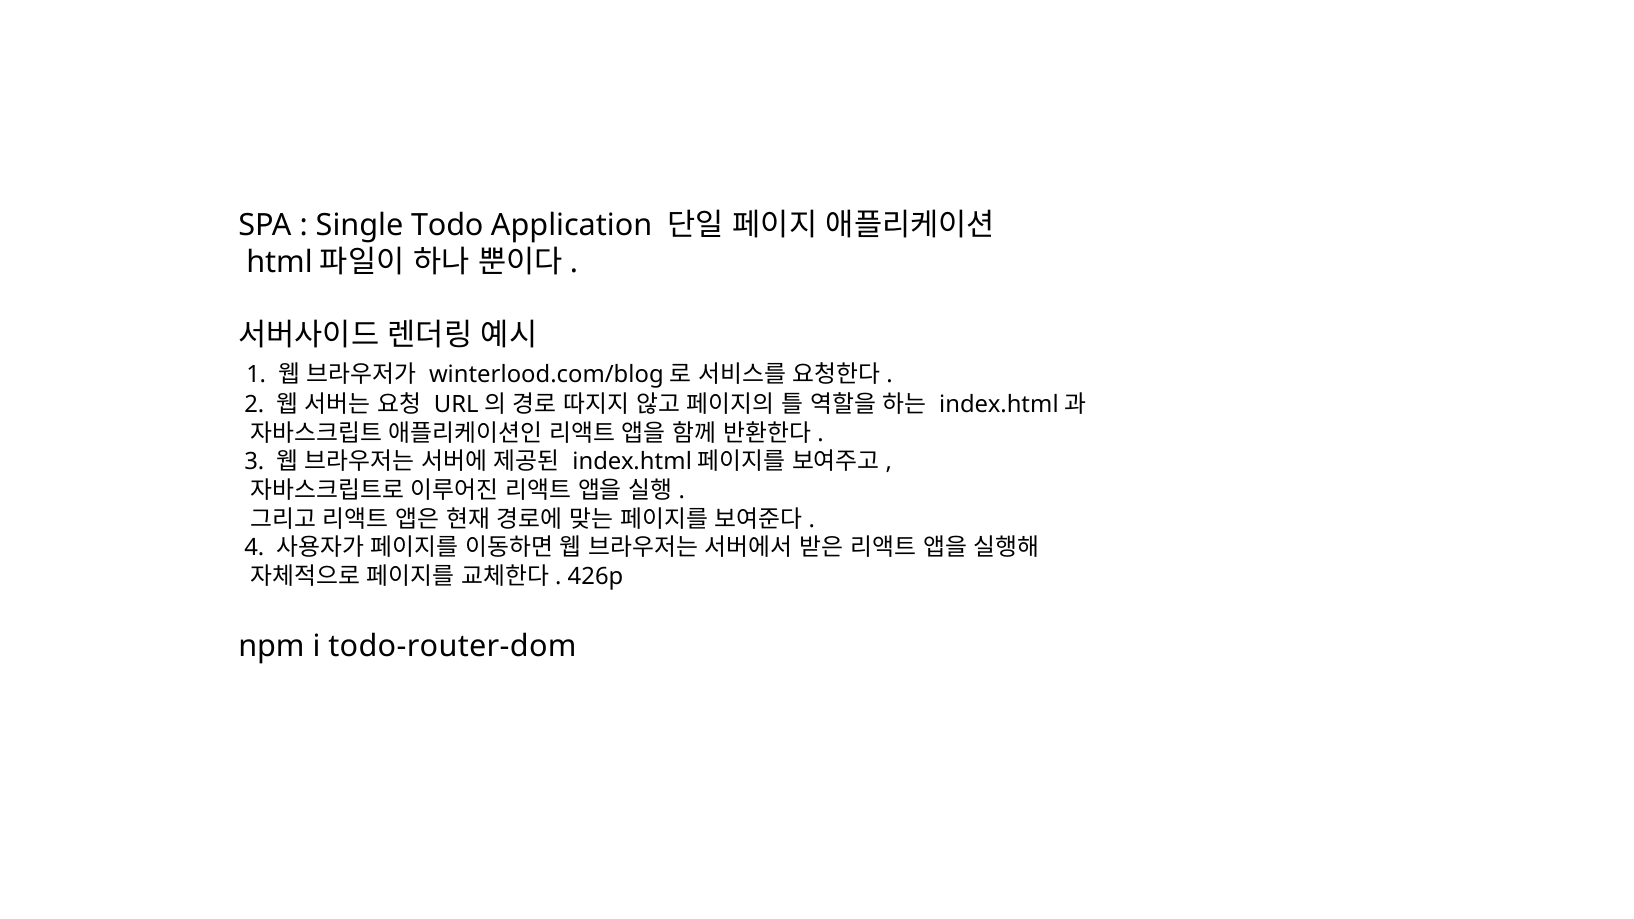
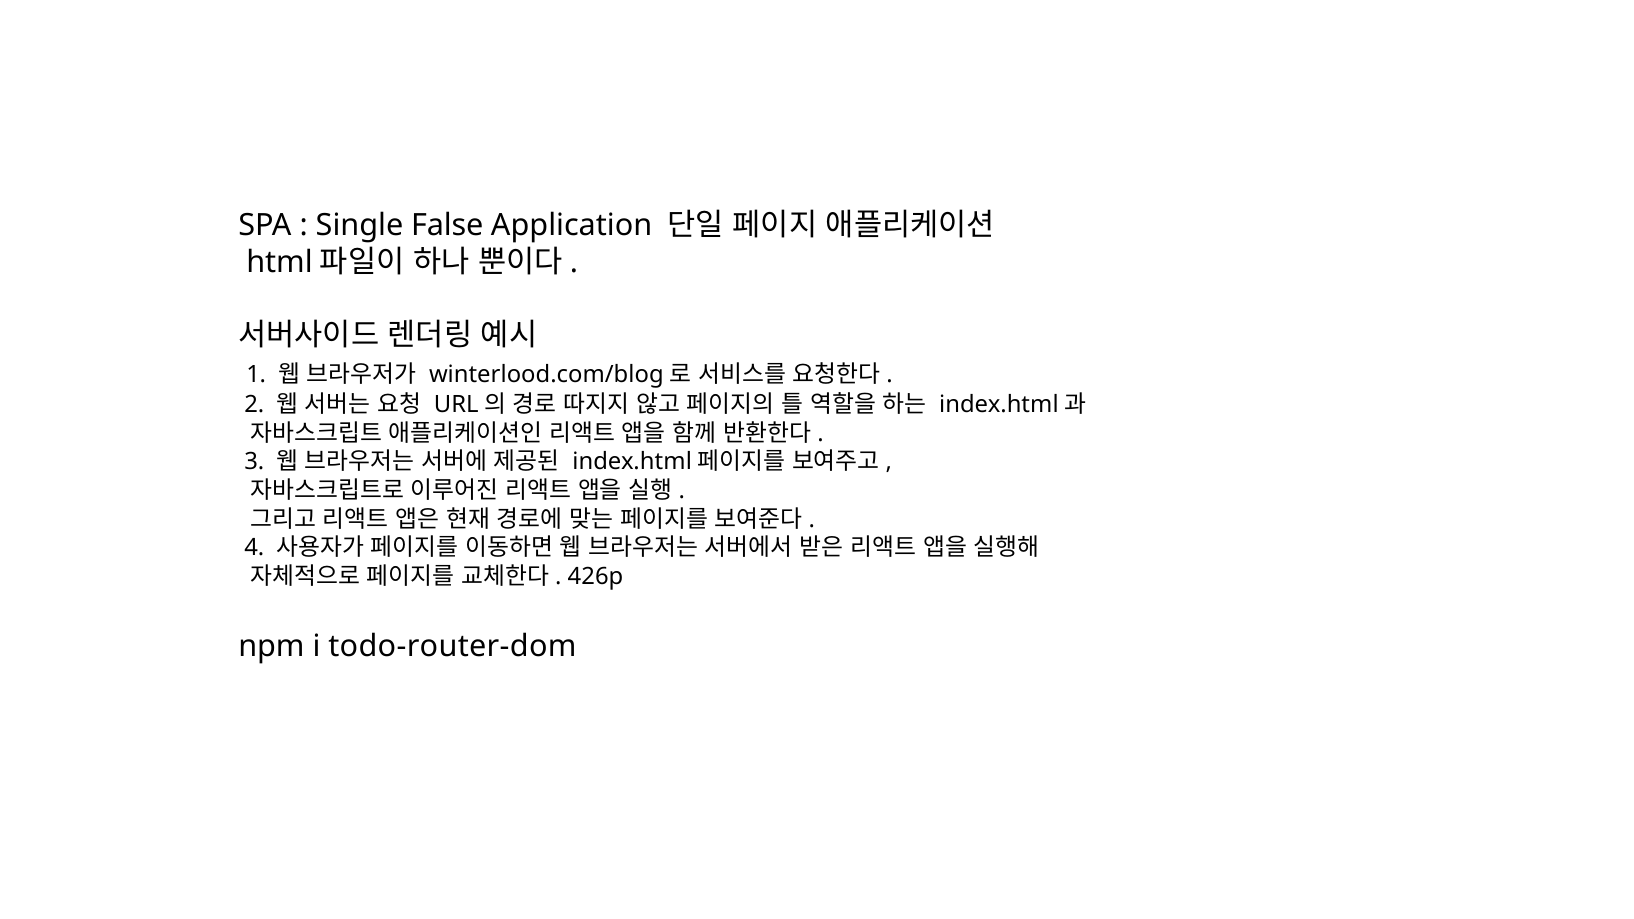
Todo: Todo -> False
